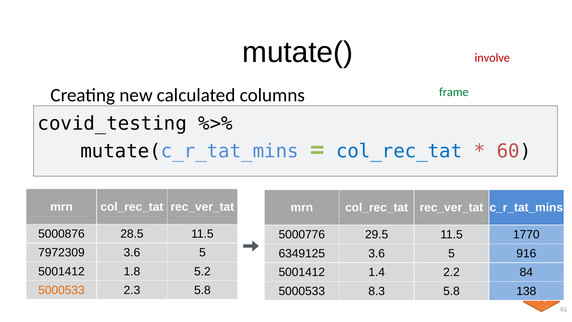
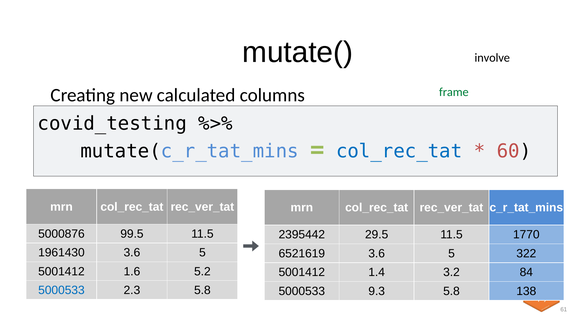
involve colour: red -> black
28.5: 28.5 -> 99.5
5000776: 5000776 -> 2395442
7972309: 7972309 -> 1961430
6349125: 6349125 -> 6521619
916: 916 -> 322
1.8: 1.8 -> 1.6
2.2: 2.2 -> 3.2
5000533 at (61, 290) colour: orange -> blue
8.3: 8.3 -> 9.3
